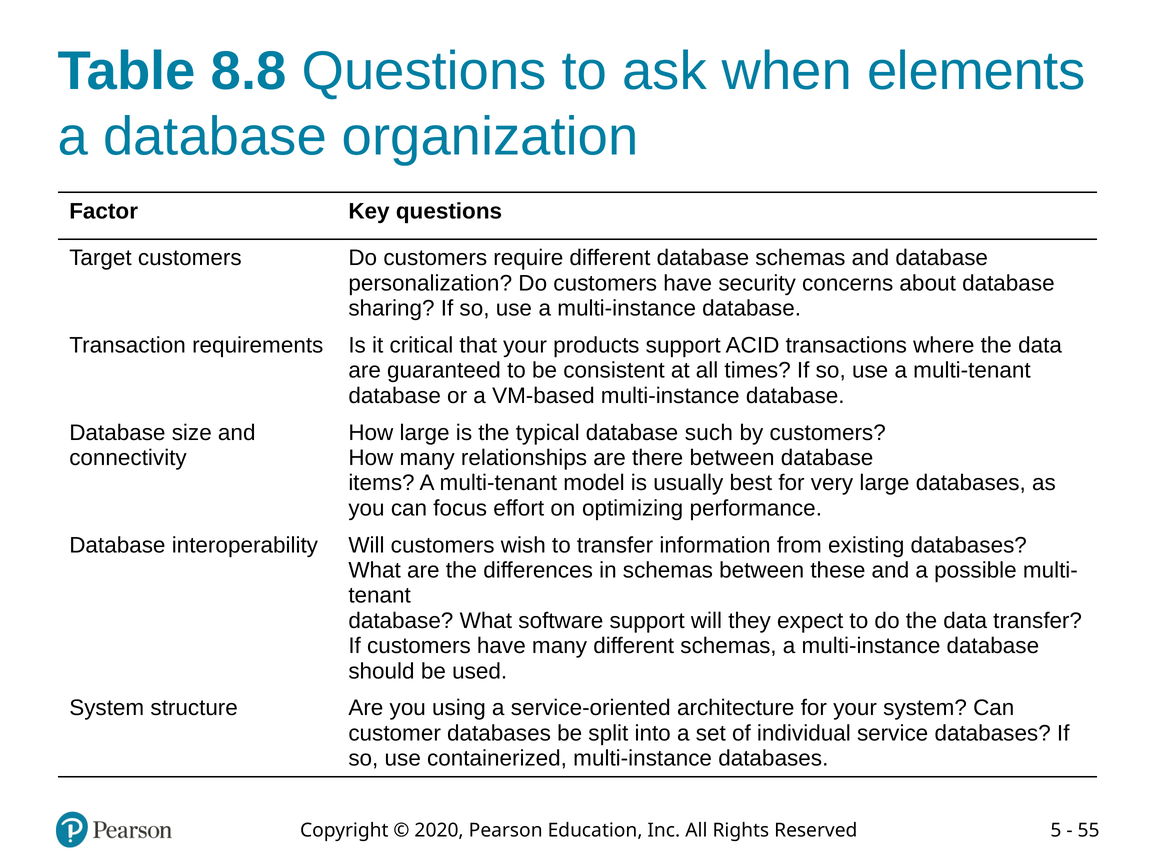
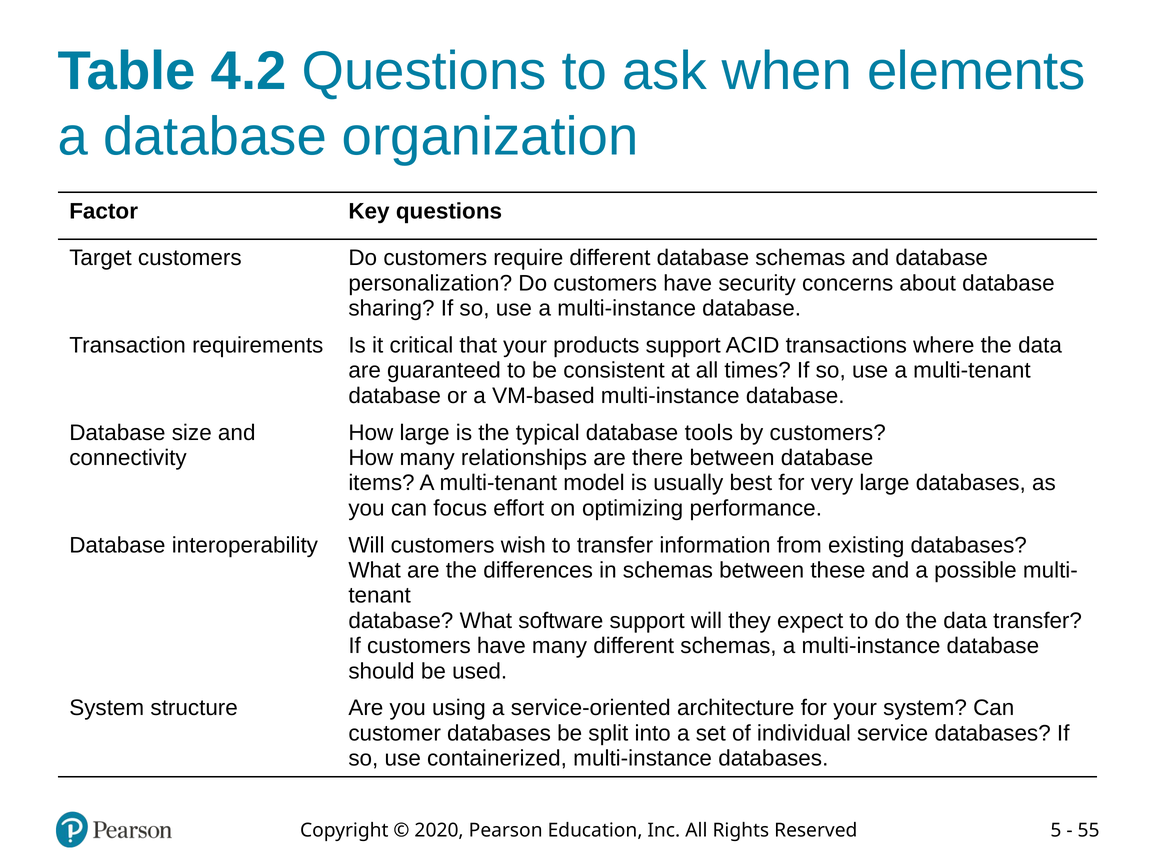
8.8: 8.8 -> 4.2
such: such -> tools
